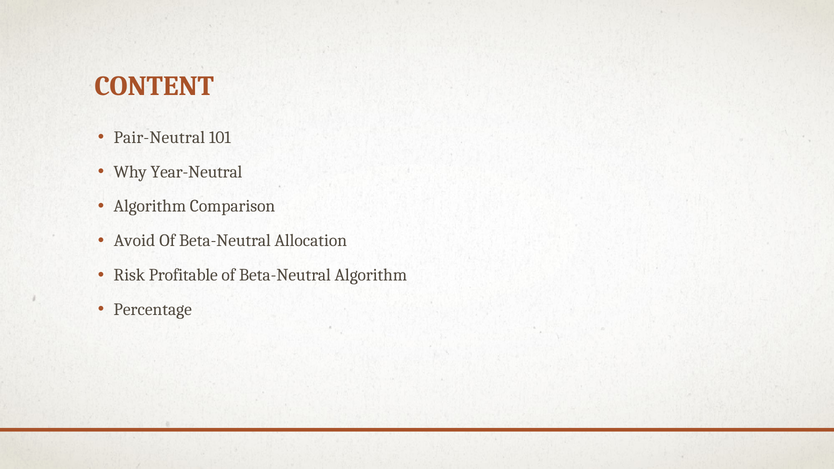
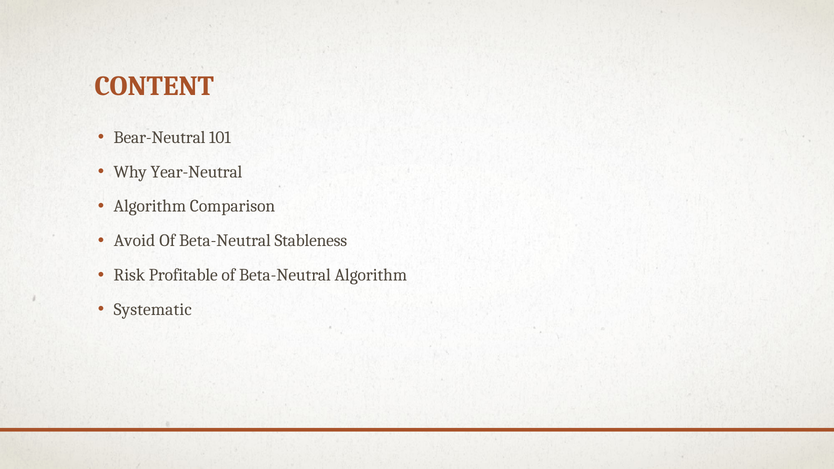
Pair-Neutral: Pair-Neutral -> Bear-Neutral
Allocation: Allocation -> Stableness
Percentage: Percentage -> Systematic
